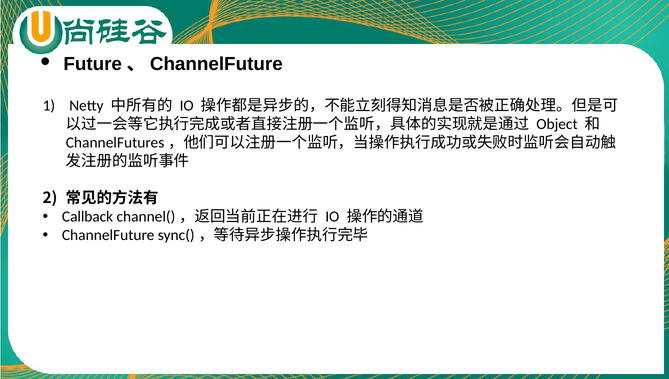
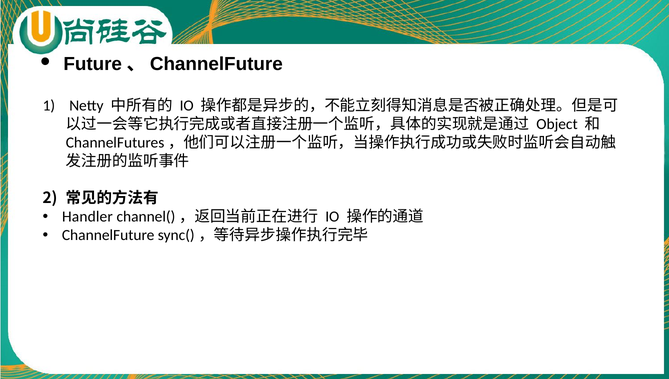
Callback: Callback -> Handler
